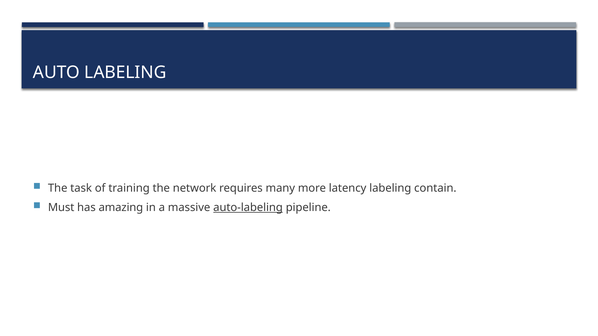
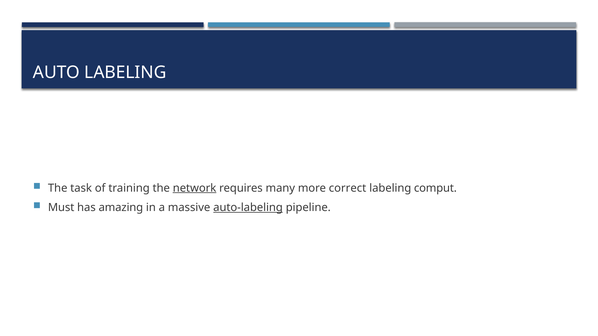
network underline: none -> present
latency: latency -> correct
contain: contain -> comput
